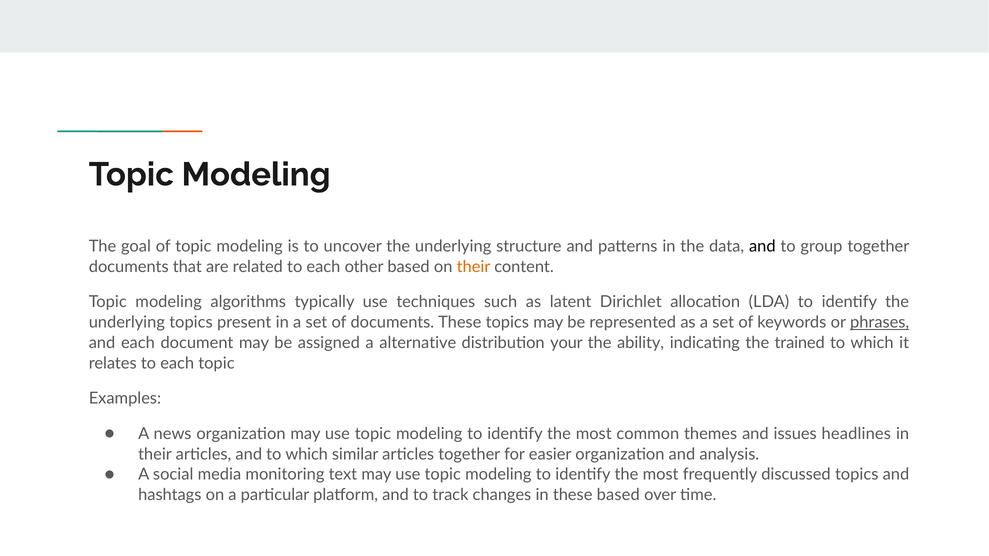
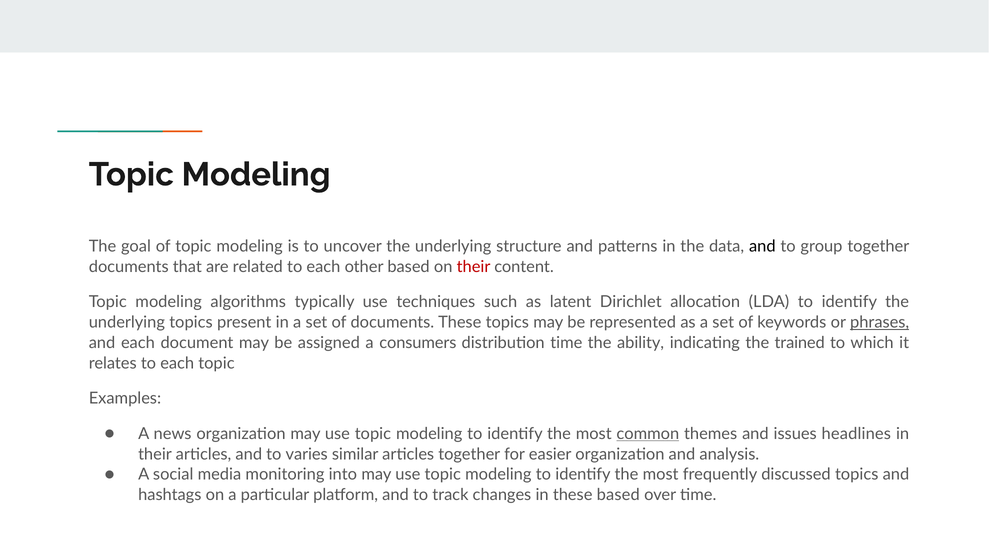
their at (474, 267) colour: orange -> red
alternative: alternative -> consumers
distribution your: your -> time
common underline: none -> present
and to which: which -> varies
text: text -> into
